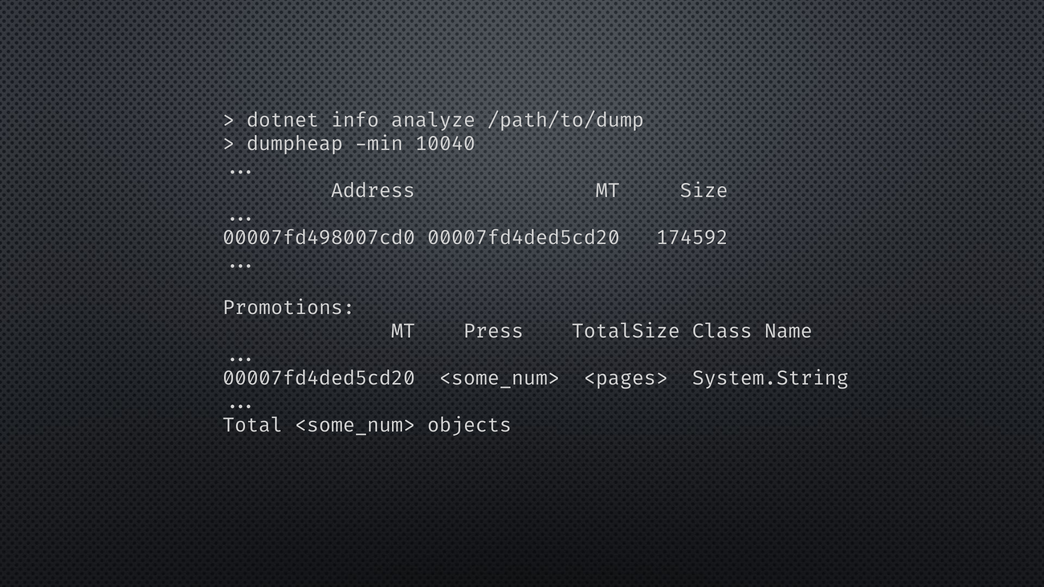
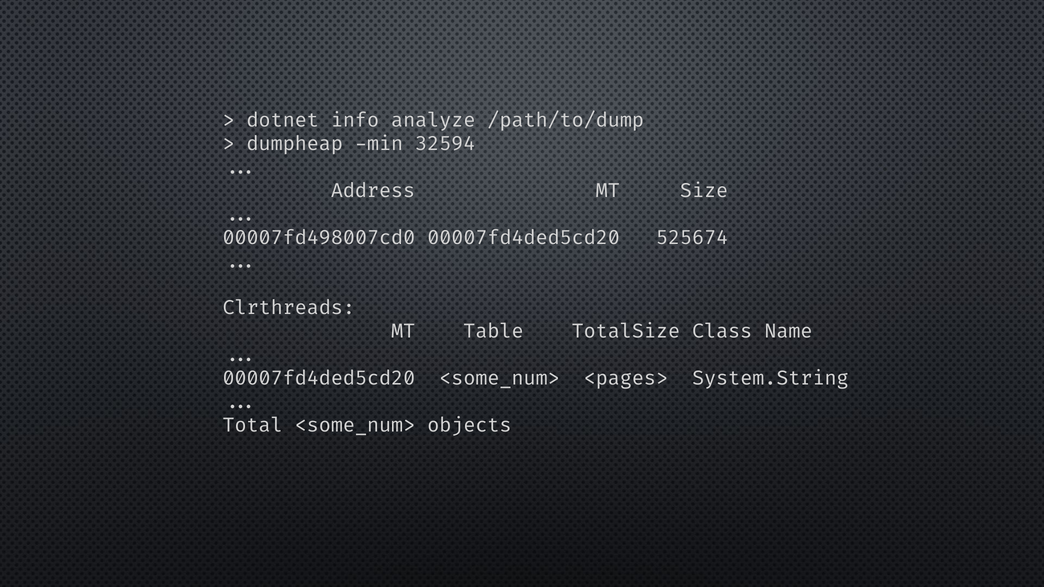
10040: 10040 -> 32594
174592: 174592 -> 525674
Promotions: Promotions -> Clrthreads
Press: Press -> Table
